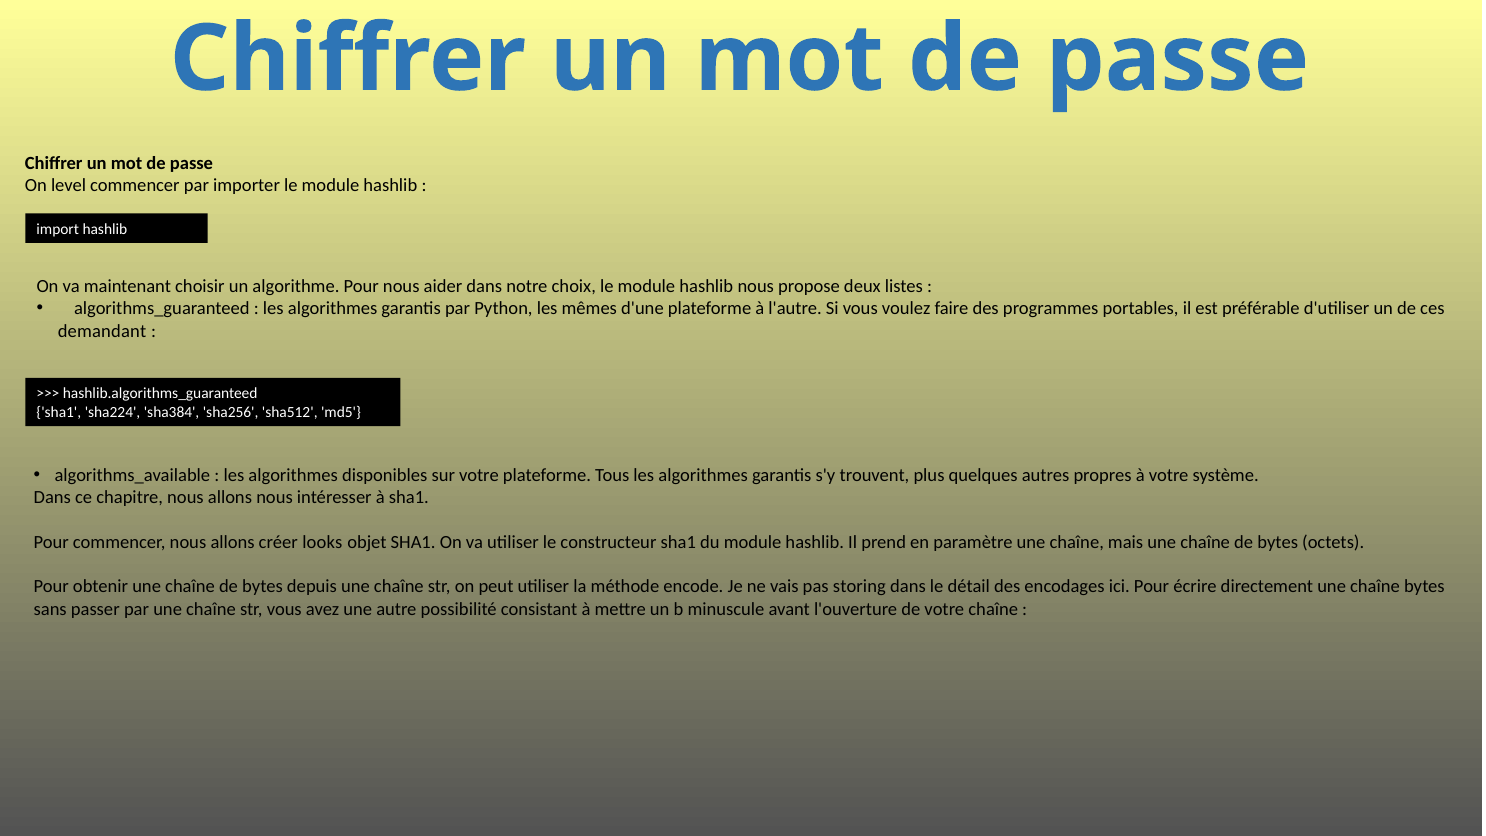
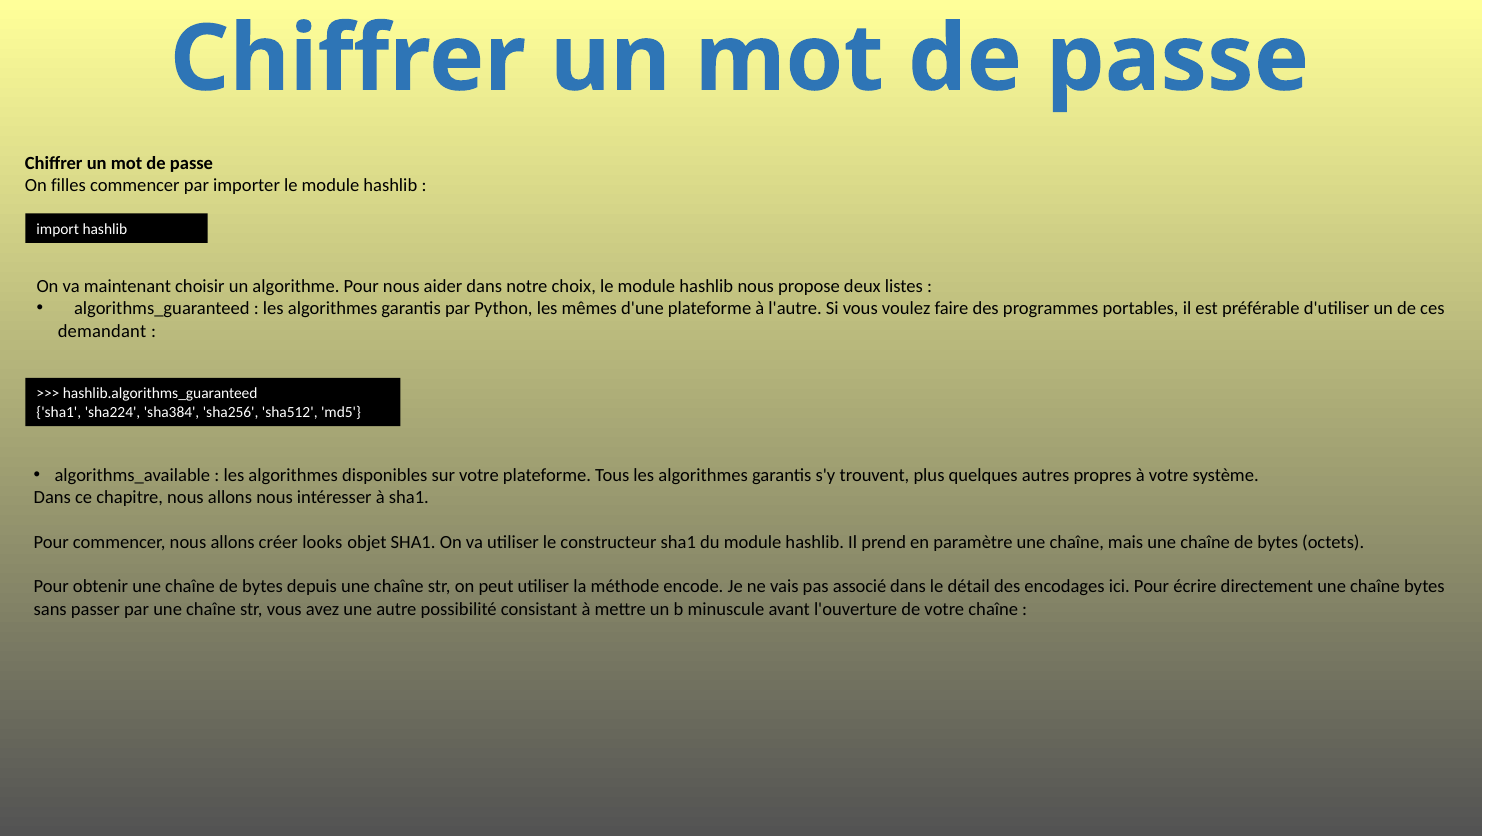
level: level -> filles
storing: storing -> associé
